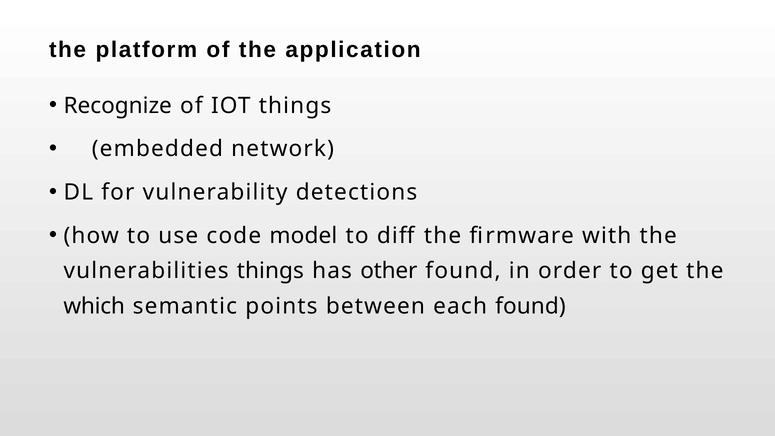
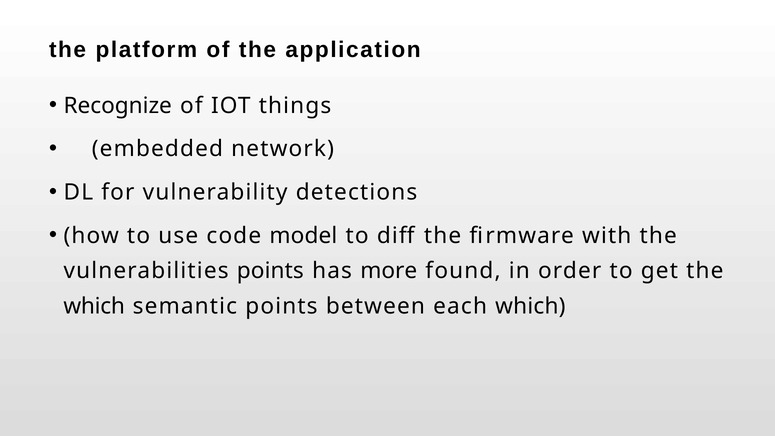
vulnerabilities things: things -> points
other: other -> more
each found: found -> which
